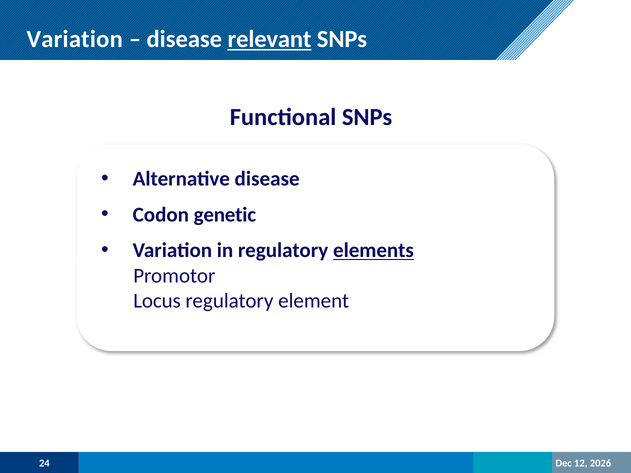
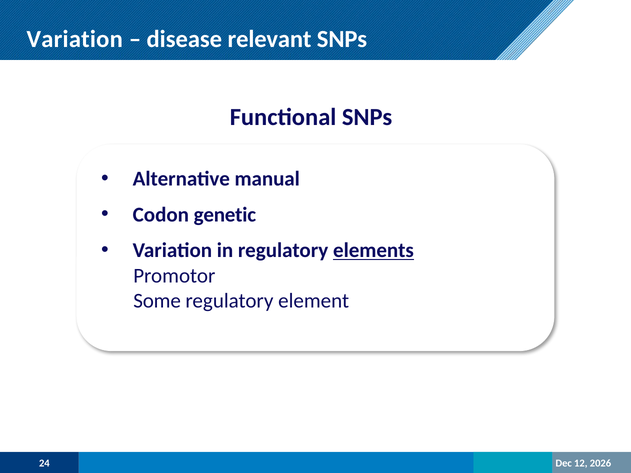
relevant underline: present -> none
Alternative disease: disease -> manual
Locus: Locus -> Some
